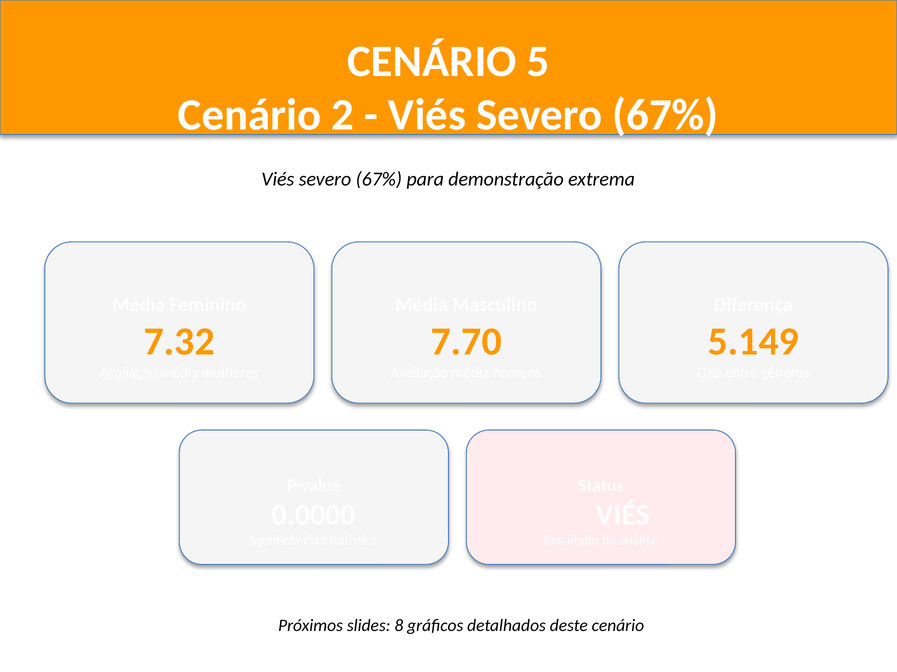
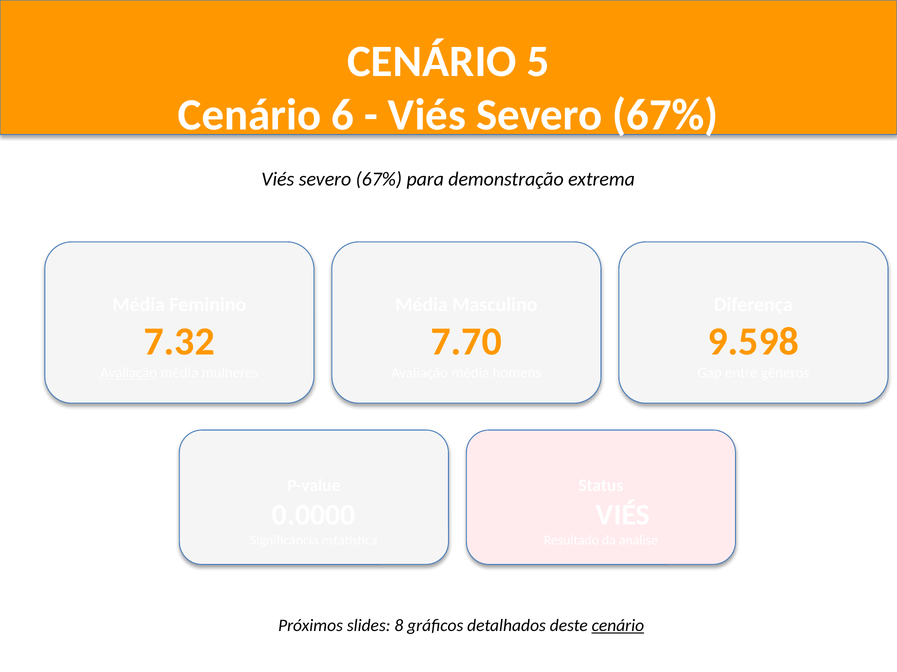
2: 2 -> 6
5.149: 5.149 -> 9.598
cenário at (618, 626) underline: none -> present
